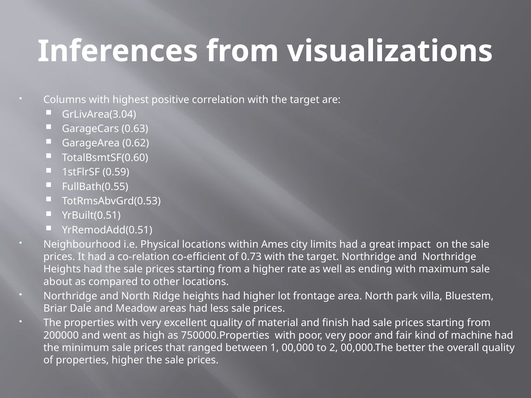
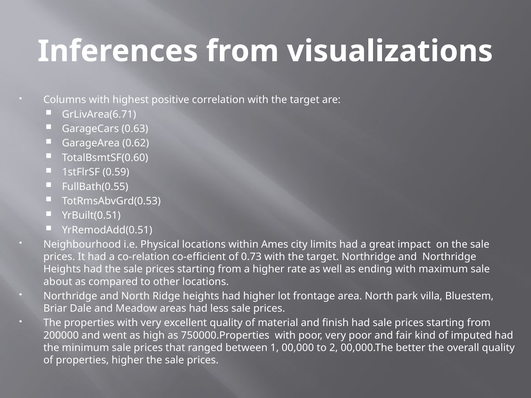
GrLivArea(3.04: GrLivArea(3.04 -> GrLivArea(6.71
machine: machine -> imputed
